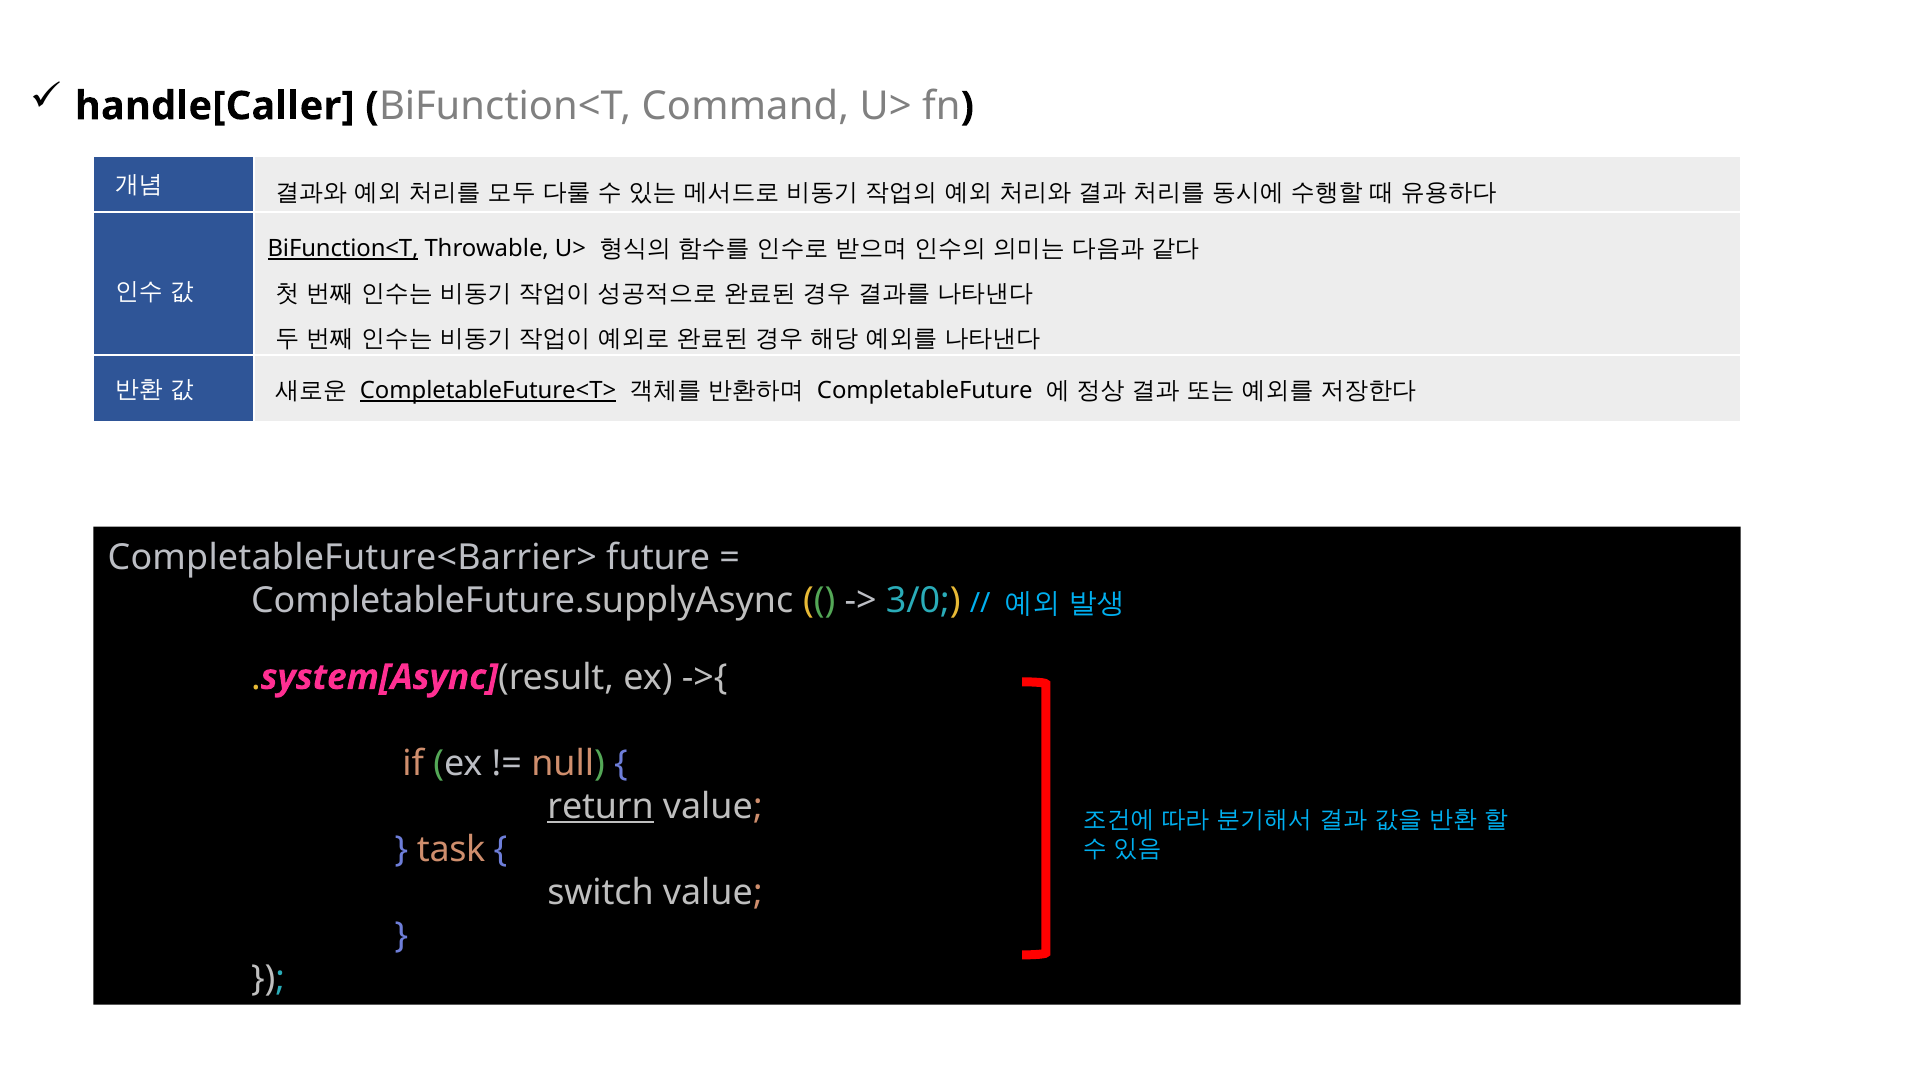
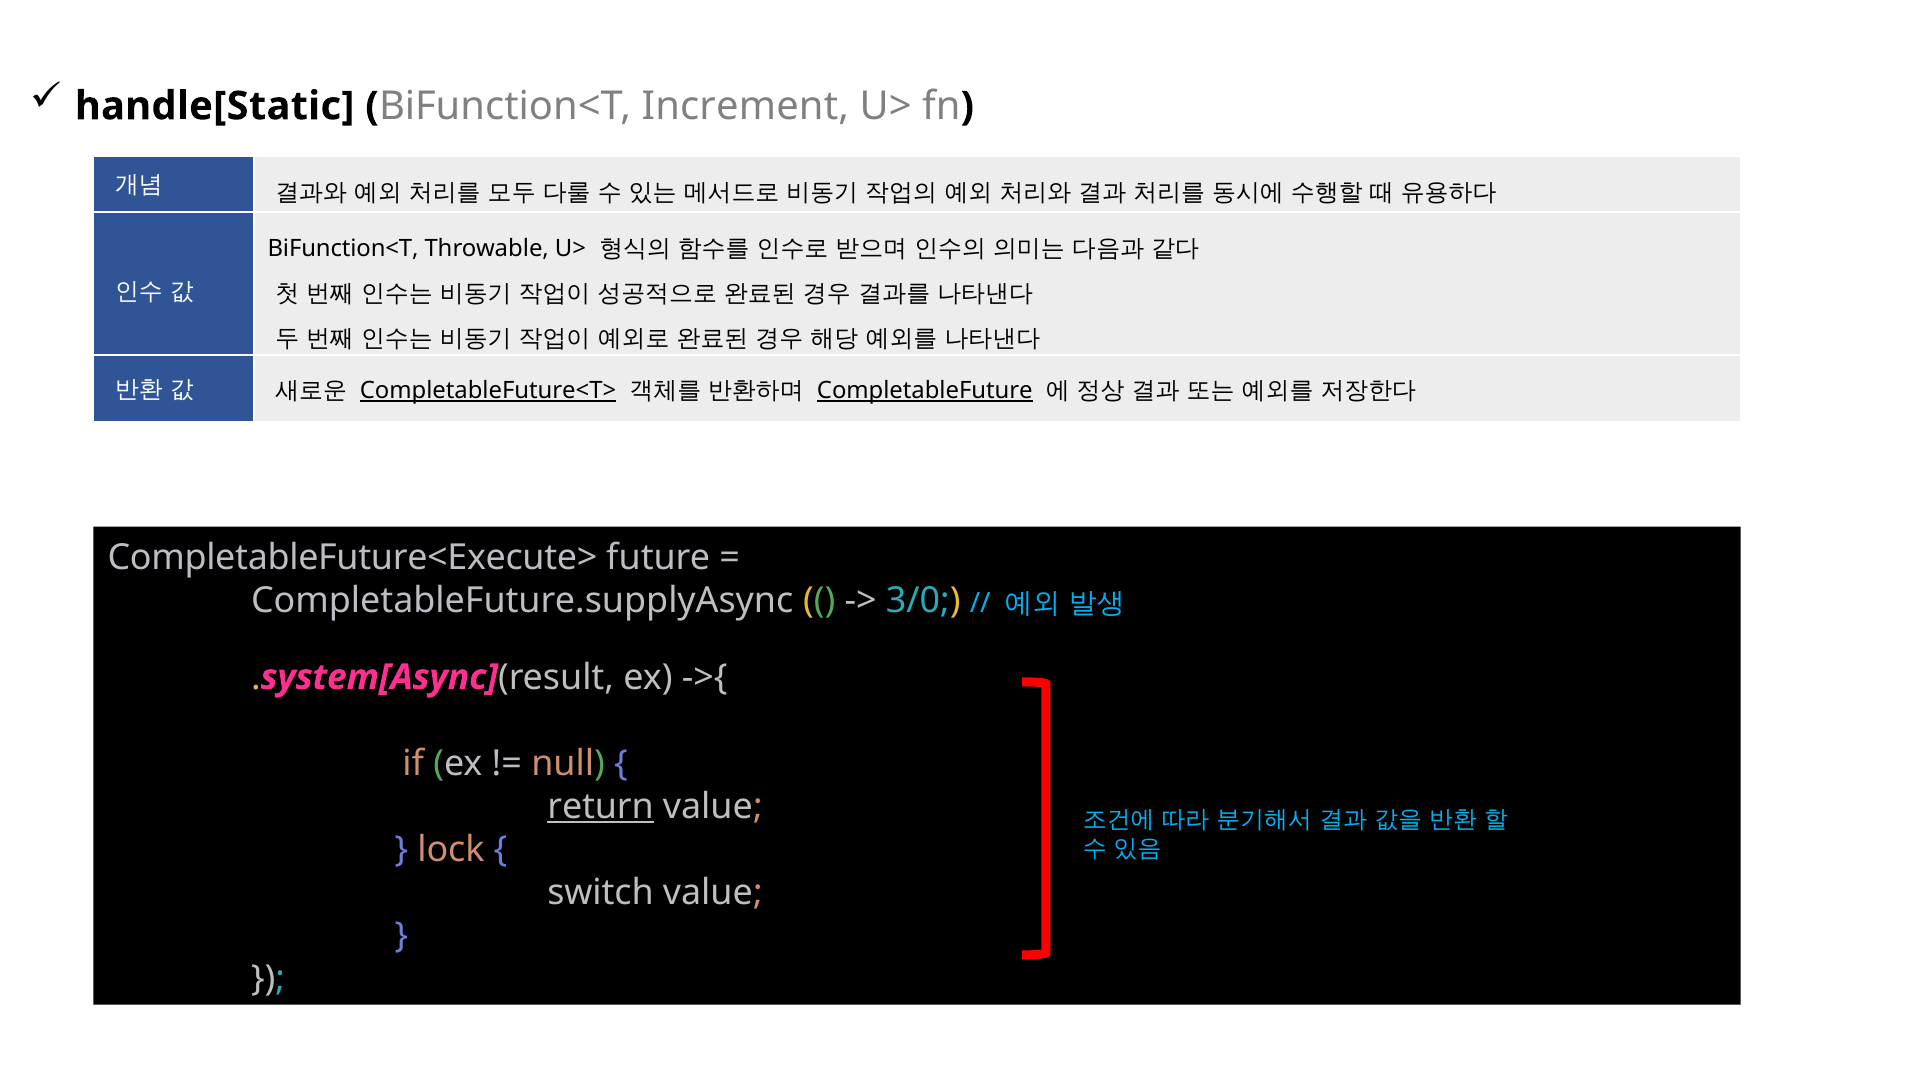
handle[Caller: handle[Caller -> handle[Static
Command: Command -> Increment
BiFunction<T at (343, 249) underline: present -> none
CompletableFuture underline: none -> present
CompletableFuture<Barrier>: CompletableFuture<Barrier> -> CompletableFuture<Execute>
task: task -> lock
